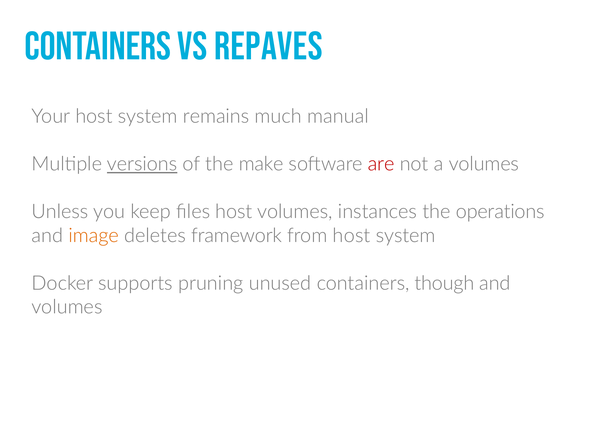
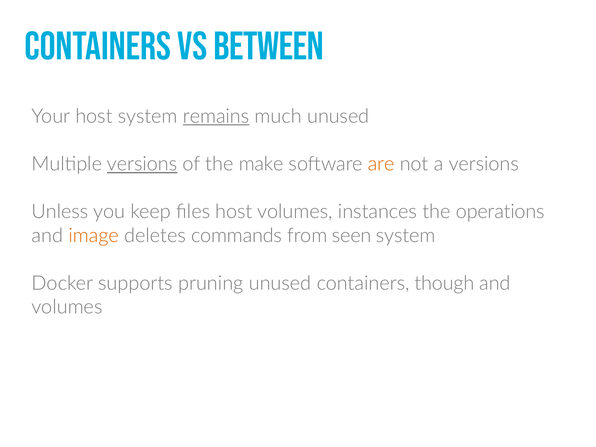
repaves: repaves -> between
remains underline: none -> present
much manual: manual -> unused
are colour: red -> orange
a volumes: volumes -> versions
framework: framework -> commands
from host: host -> seen
